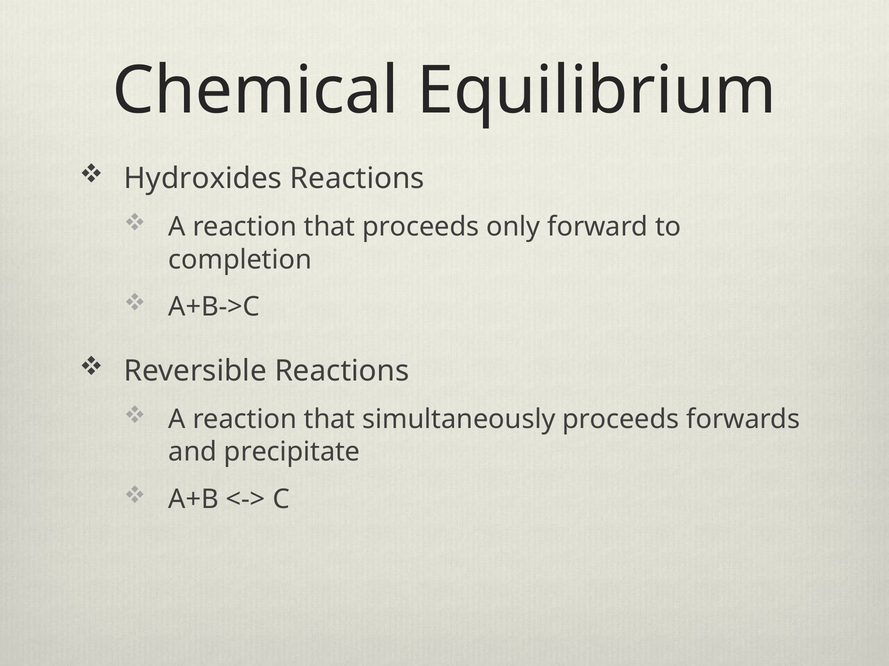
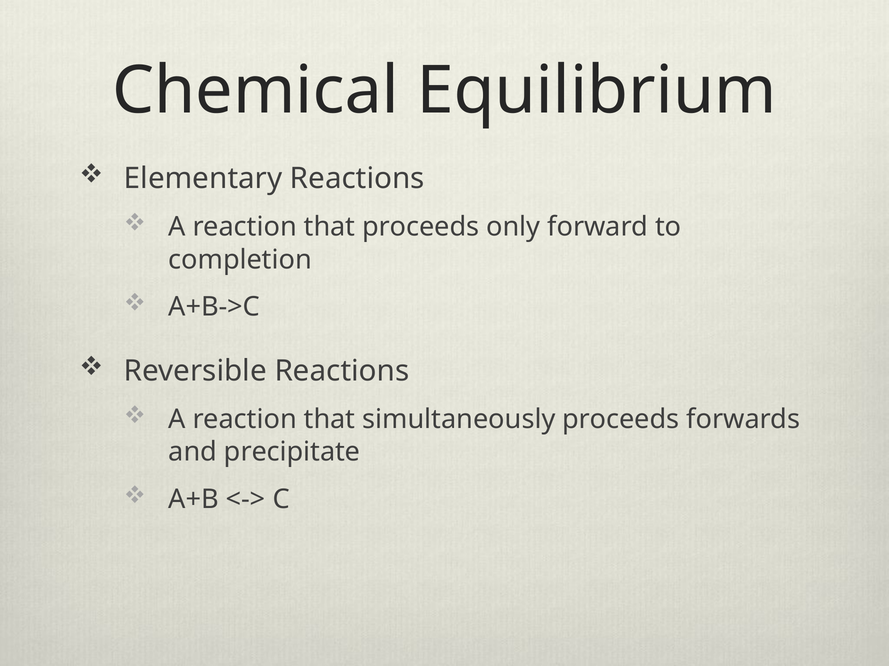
Hydroxides: Hydroxides -> Elementary
